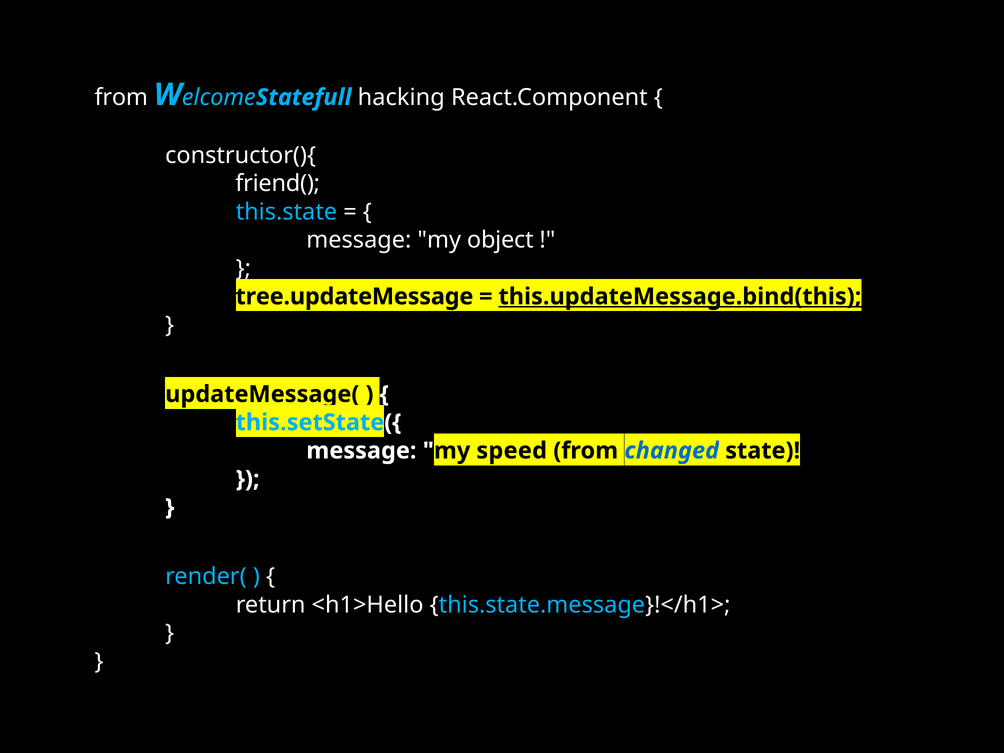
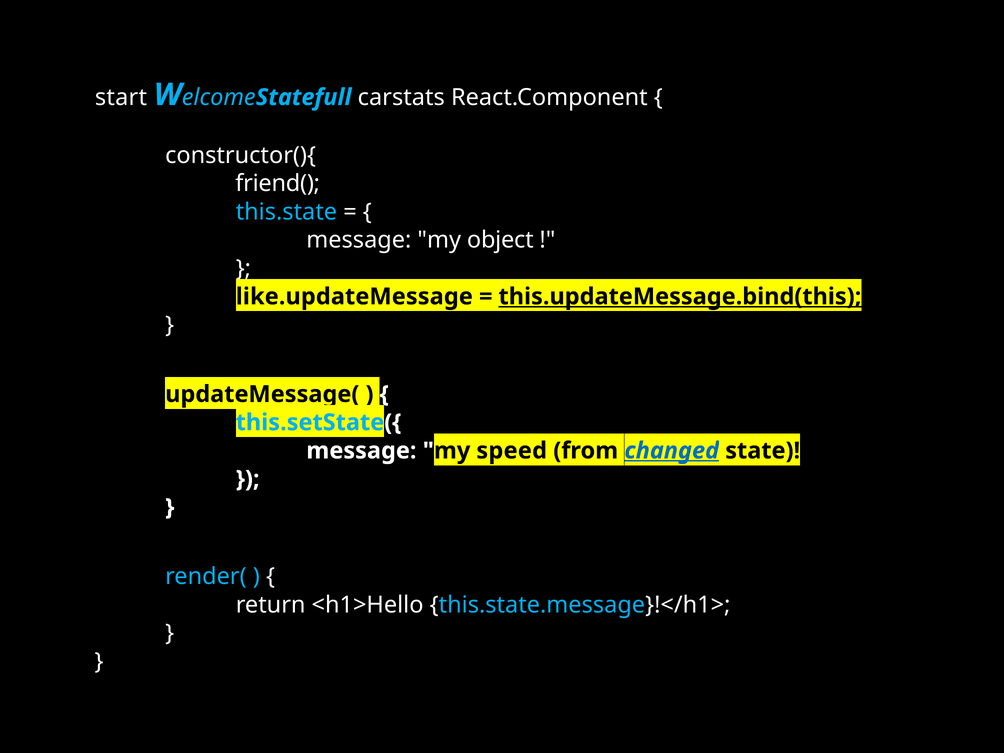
from at (121, 97): from -> start
hacking: hacking -> carstats
tree.updateMessage: tree.updateMessage -> like.updateMessage
changed underline: none -> present
